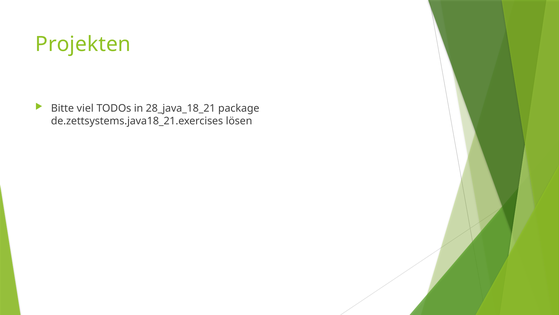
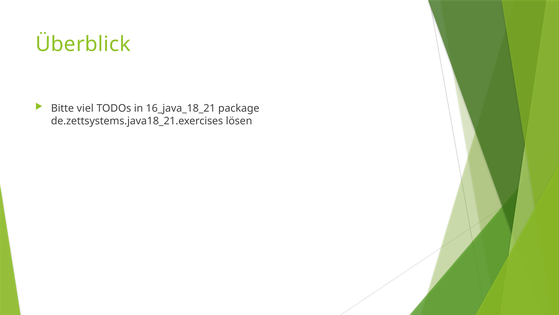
Projekten: Projekten -> Überblick
28_java_18_21: 28_java_18_21 -> 16_java_18_21
